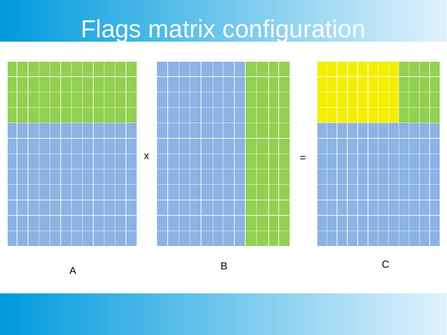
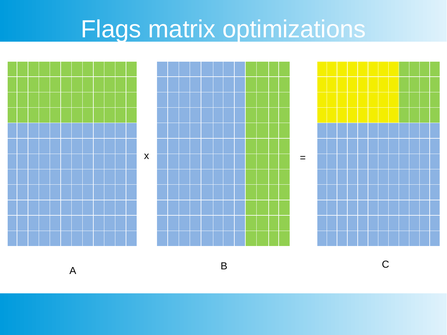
configuration: configuration -> optimizations
